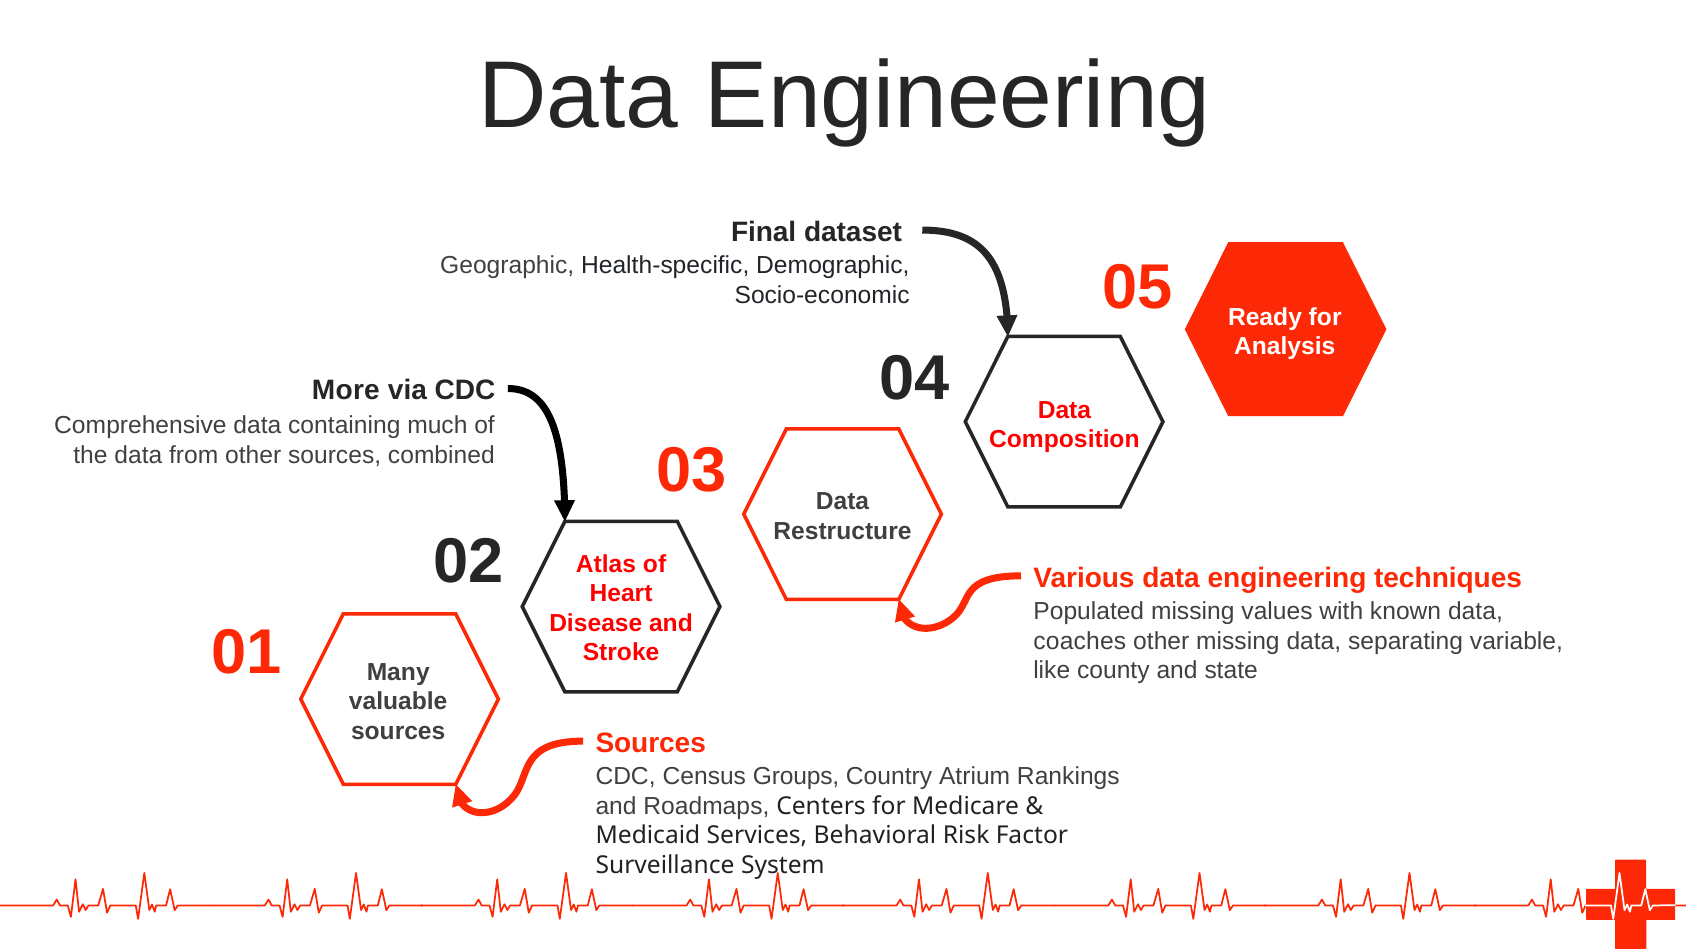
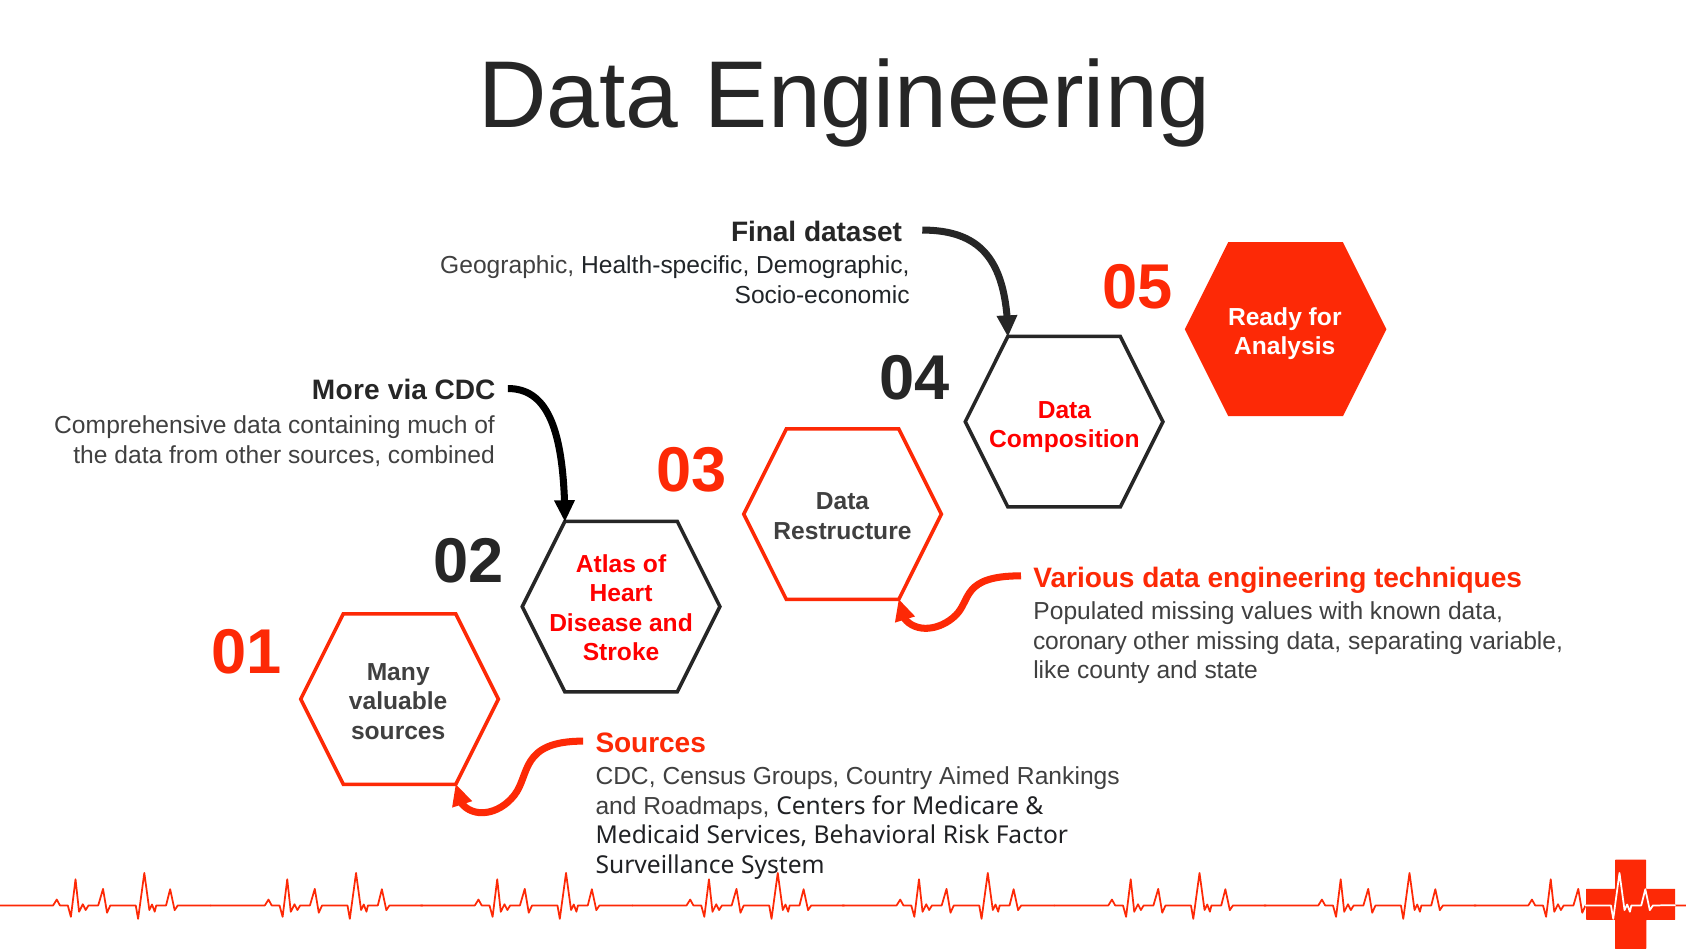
coaches: coaches -> coronary
Atrium: Atrium -> Aimed
